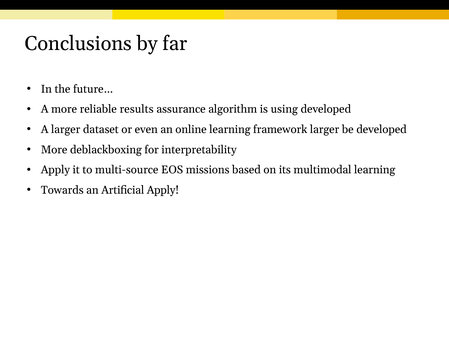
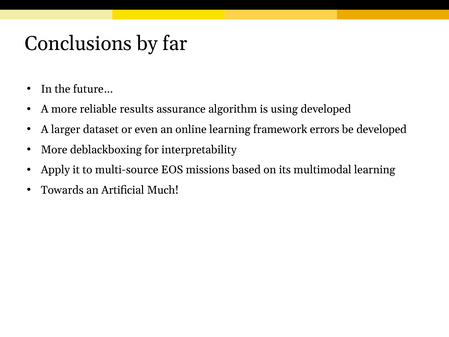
framework larger: larger -> errors
Artificial Apply: Apply -> Much
